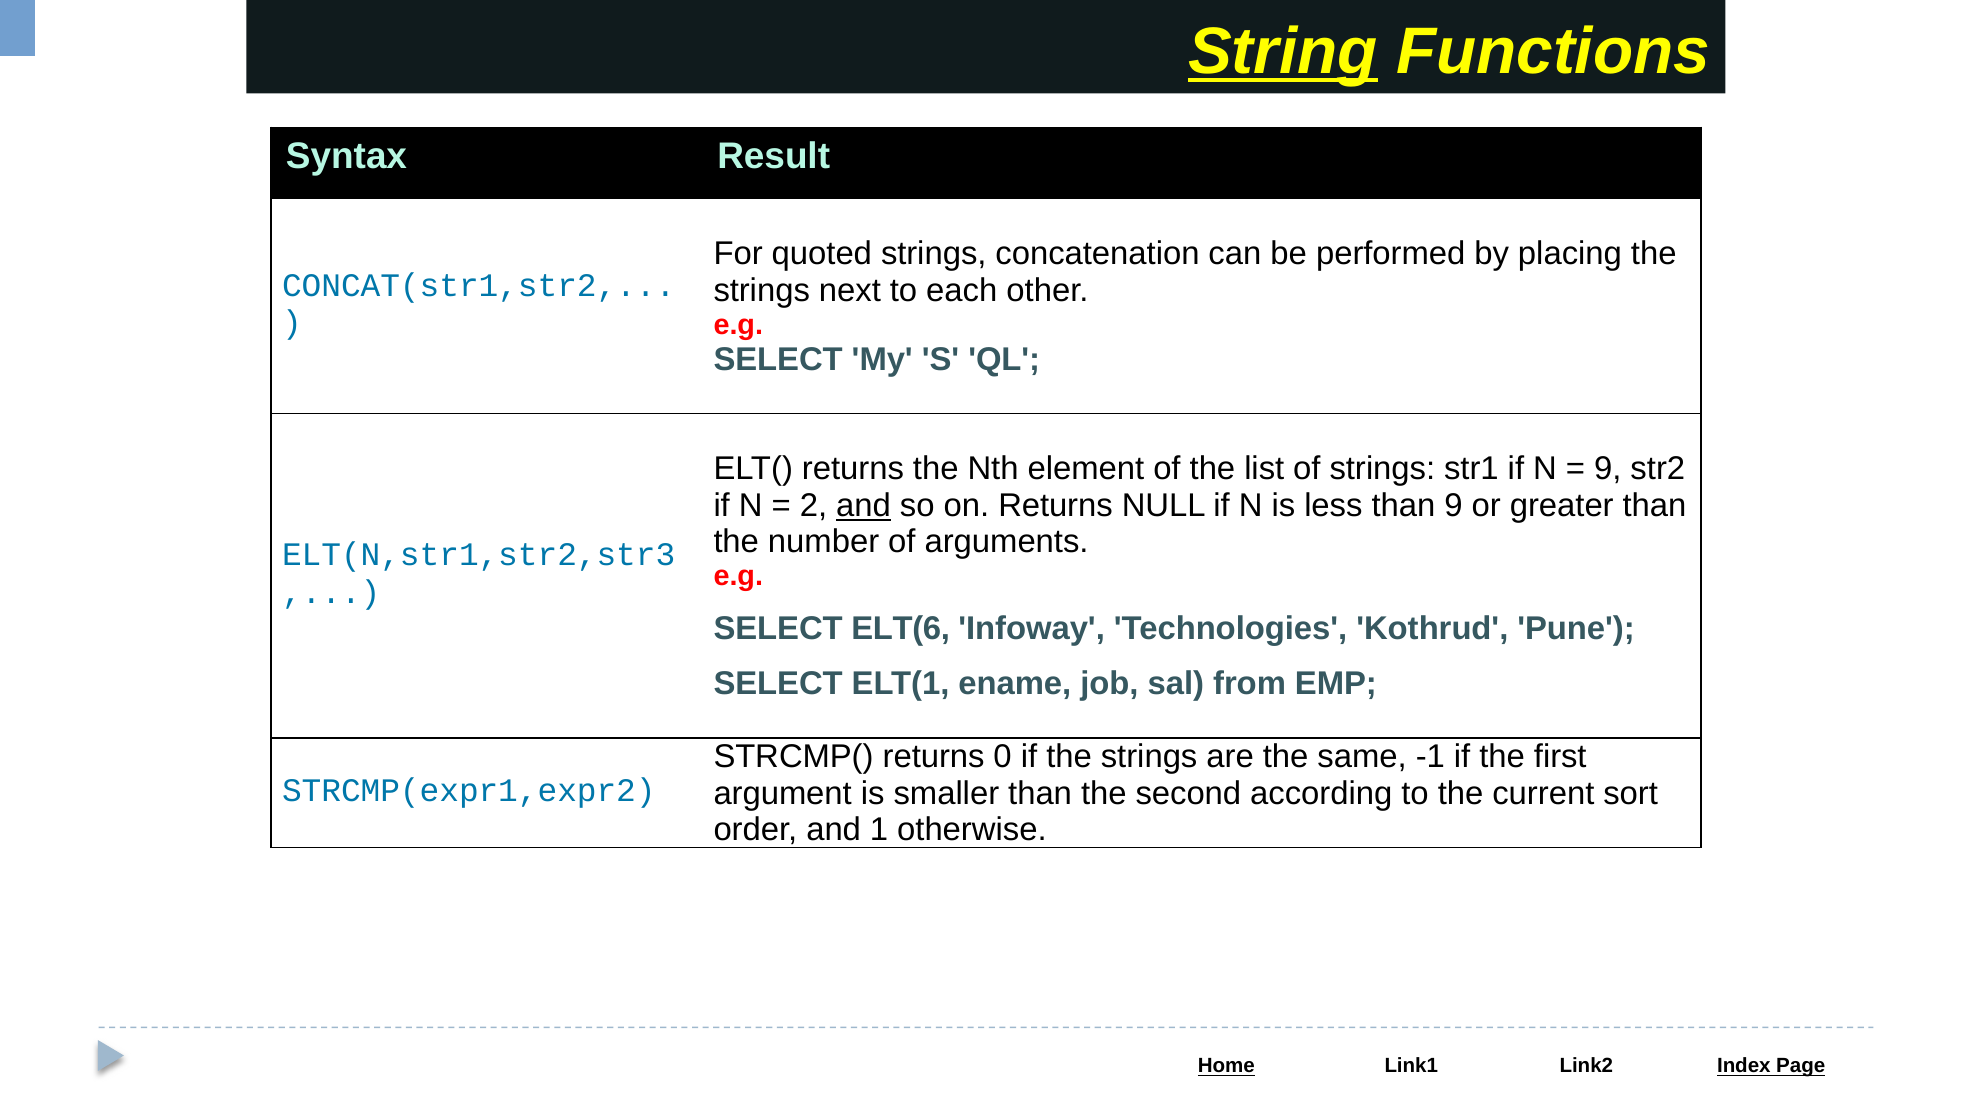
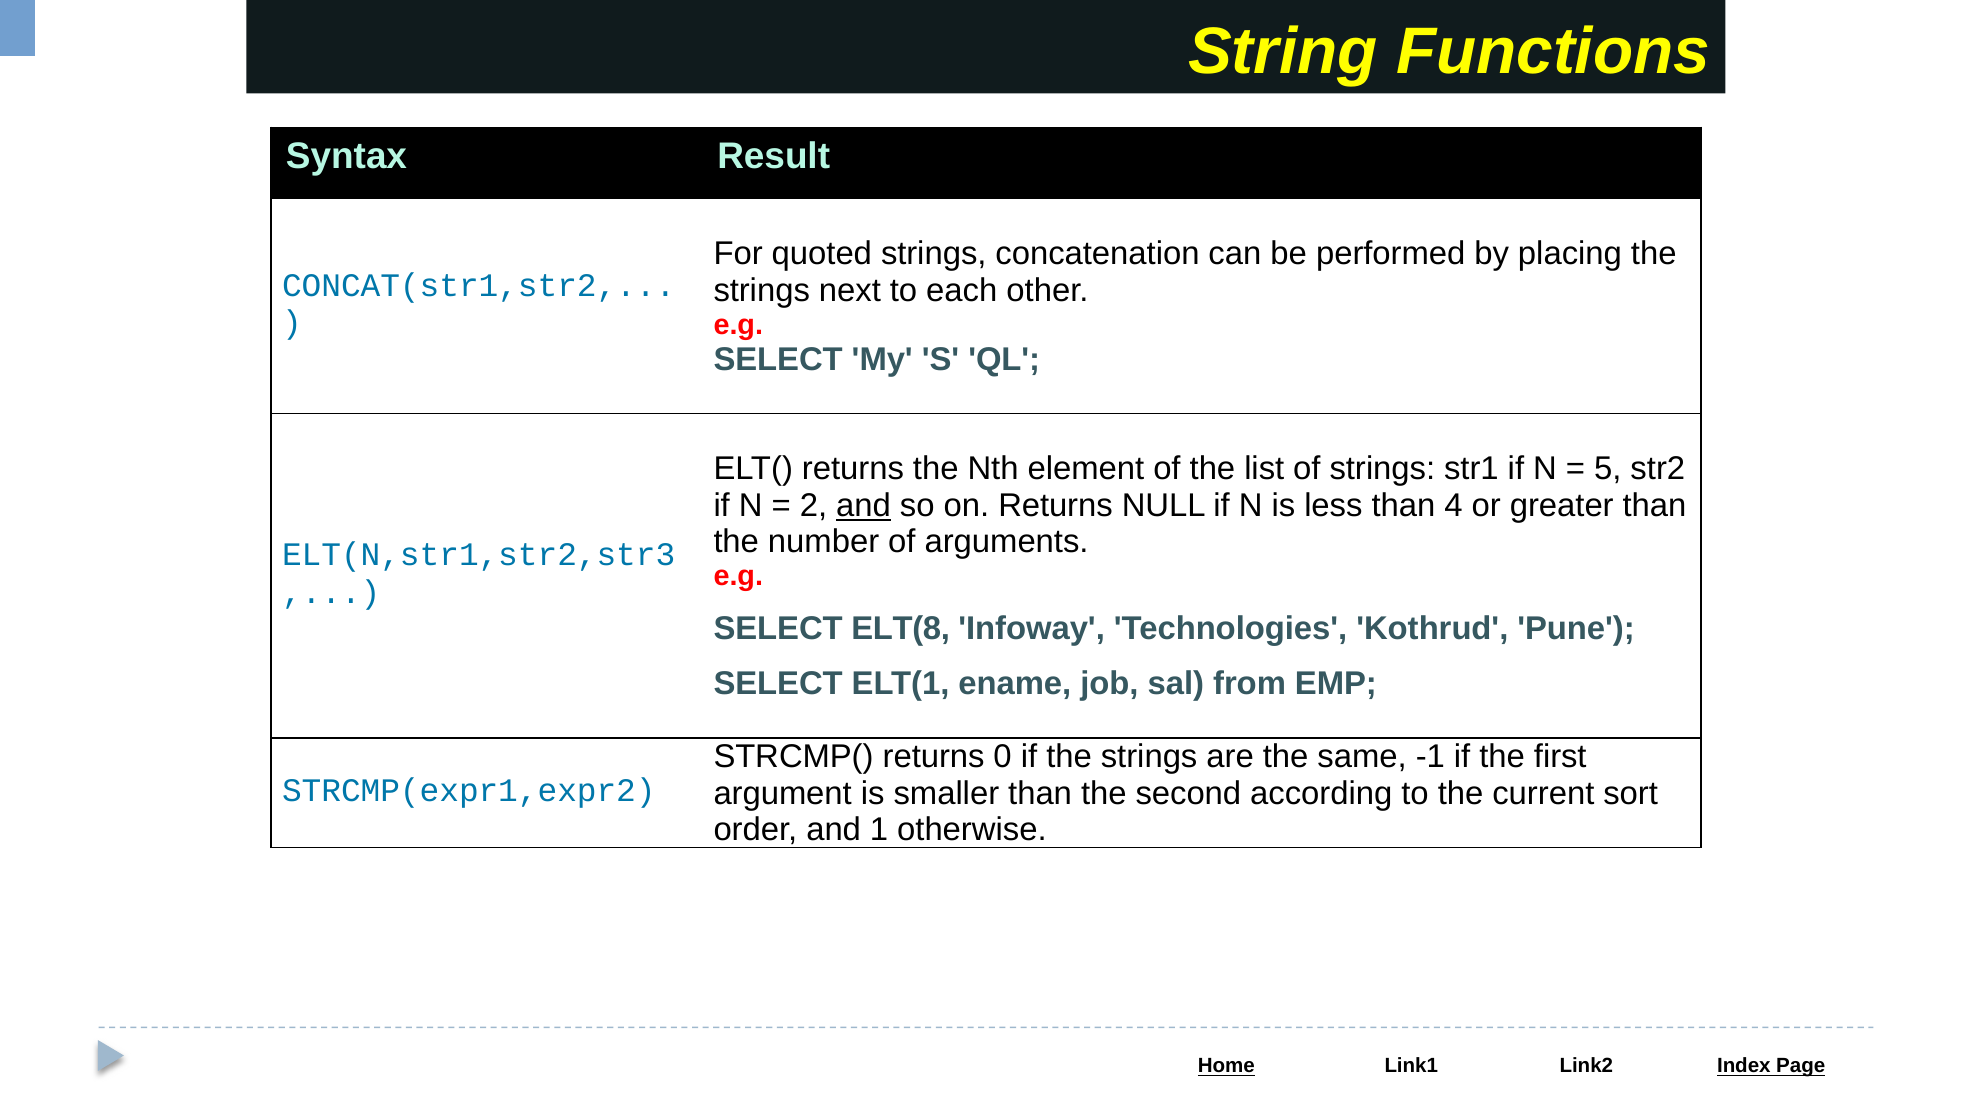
String underline: present -> none
9 at (1608, 469): 9 -> 5
than 9: 9 -> 4
ELT(6: ELT(6 -> ELT(8
